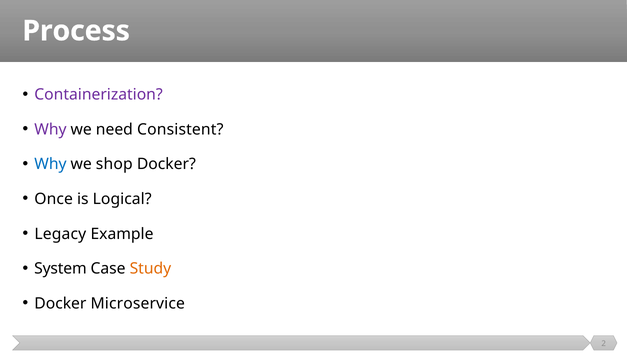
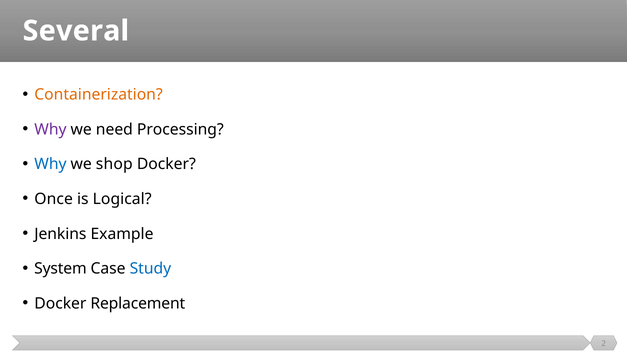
Process: Process -> Several
Containerization colour: purple -> orange
Consistent: Consistent -> Processing
Legacy: Legacy -> Jenkins
Study colour: orange -> blue
Microservice: Microservice -> Replacement
